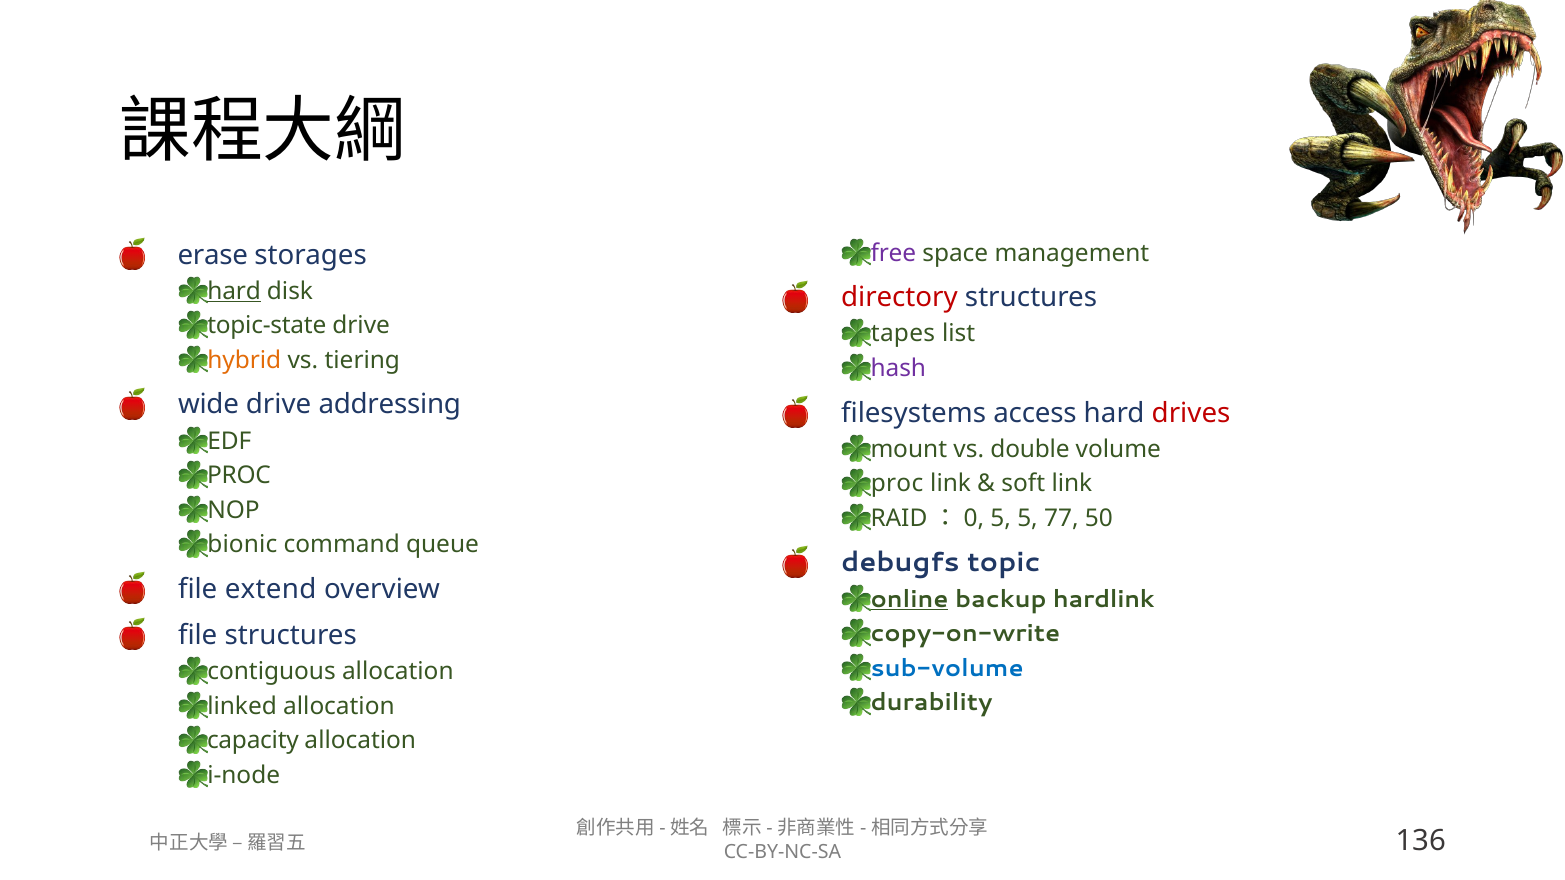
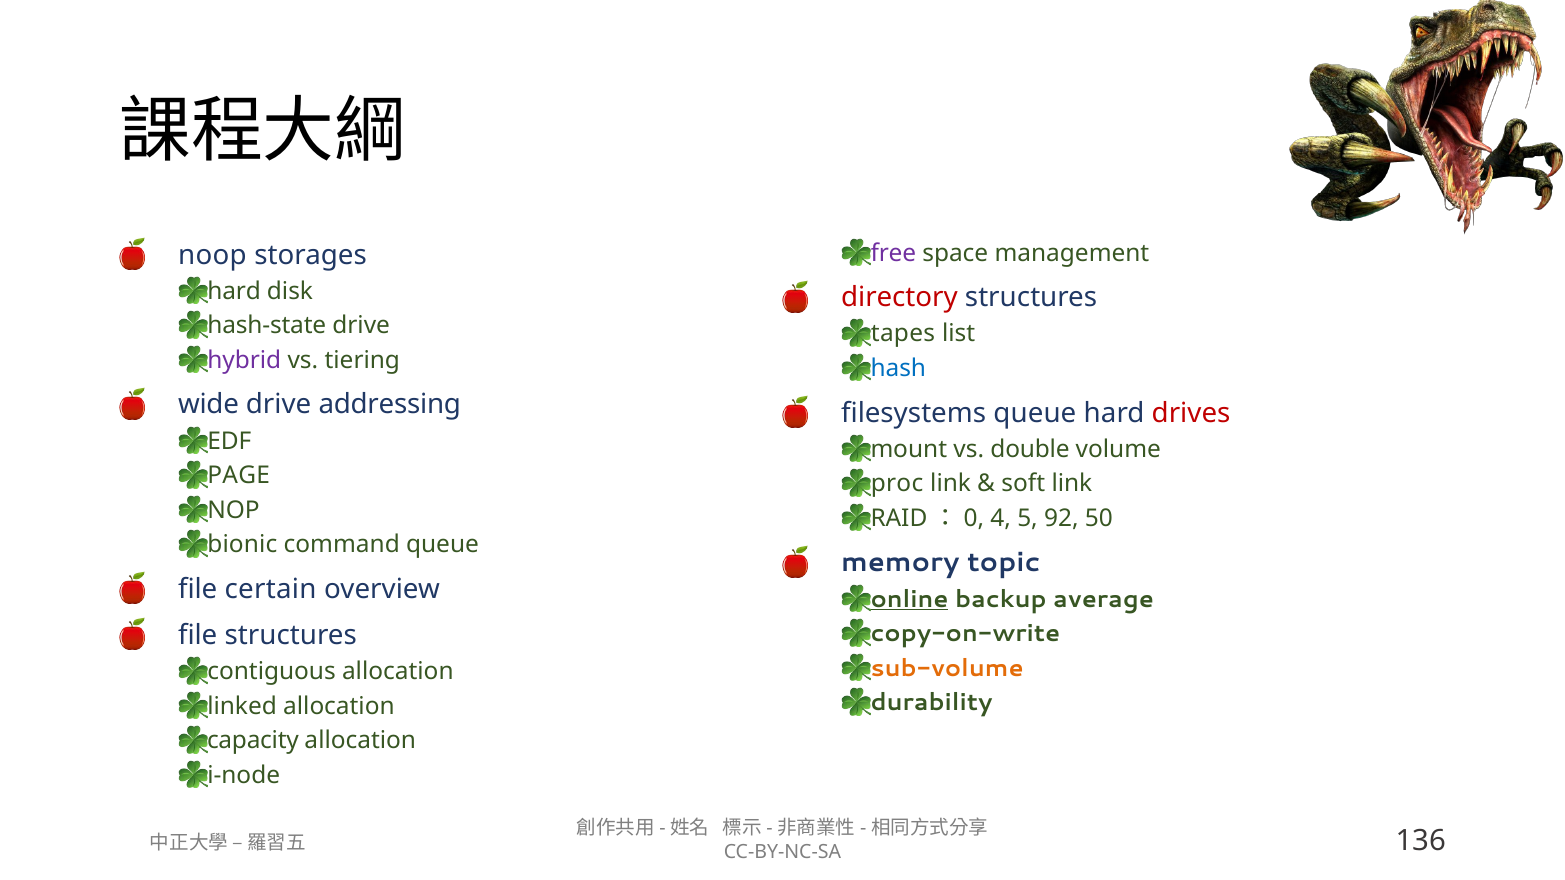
erase: erase -> noop
hard at (234, 291) underline: present -> none
topic-state: topic-state -> hash-state
hybrid colour: orange -> purple
hash colour: purple -> blue
filesystems access: access -> queue
PROC at (239, 476): PROC -> PAGE
RAID：0 5: 5 -> 4
77: 77 -> 92
debugfs: debugfs -> memory
extend: extend -> certain
hardlink: hardlink -> average
sub-volume colour: blue -> orange
